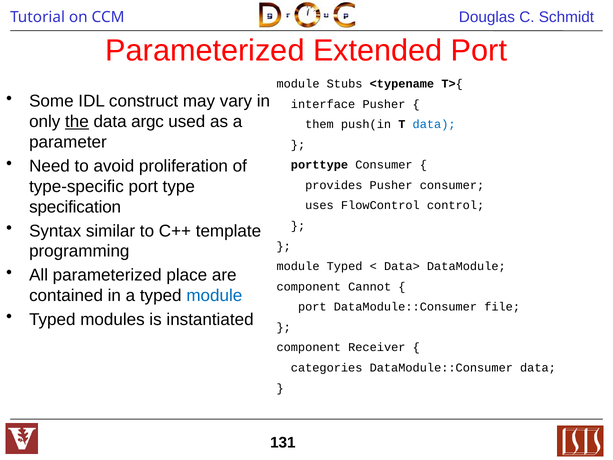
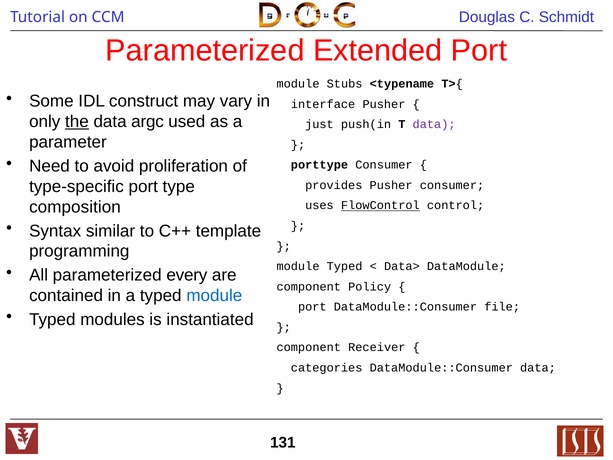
them: them -> just
data at (434, 124) colour: blue -> purple
specification: specification -> composition
FlowControl underline: none -> present
place: place -> every
Cannot: Cannot -> Policy
